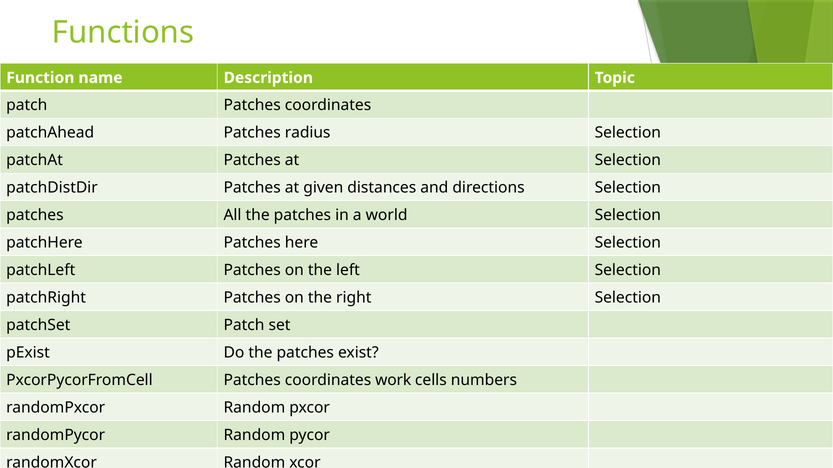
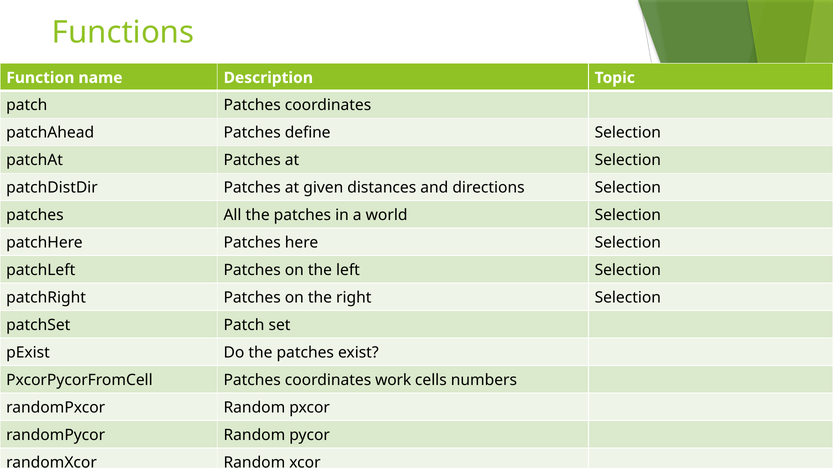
radius: radius -> define
